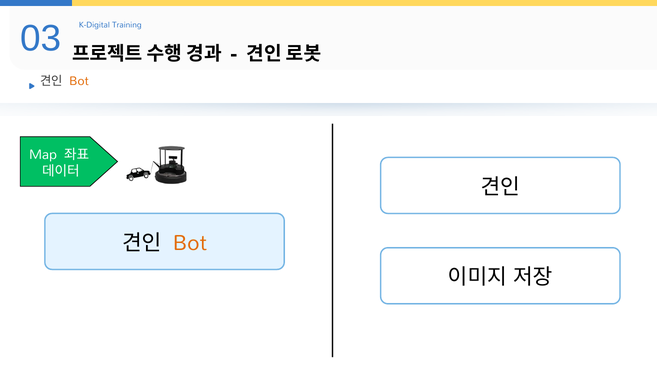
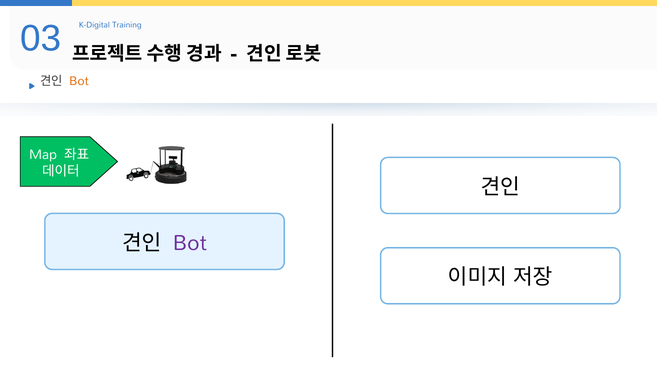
Bot at (190, 243) colour: orange -> purple
